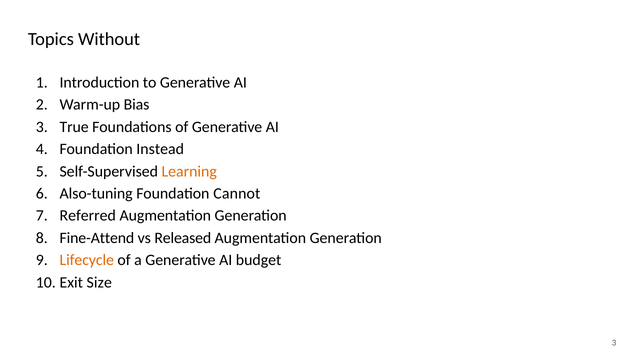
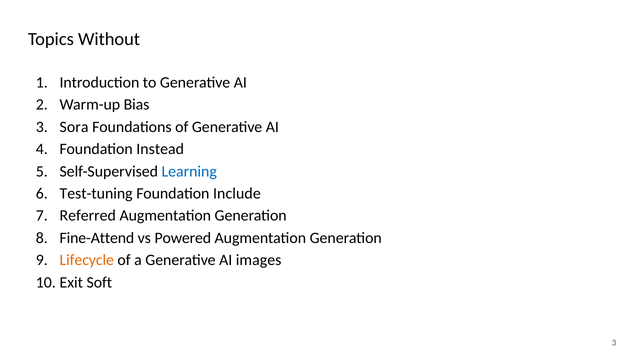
True: True -> Sora
Learning colour: orange -> blue
Also-tuning: Also-tuning -> Test-tuning
Cannot: Cannot -> Include
Released: Released -> Powered
budget: budget -> images
Size: Size -> Soft
